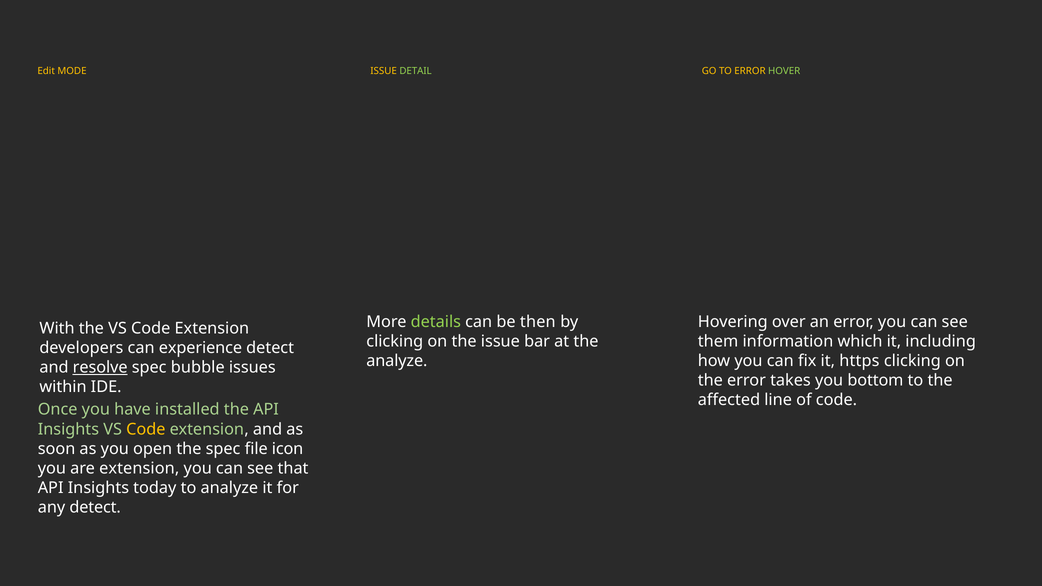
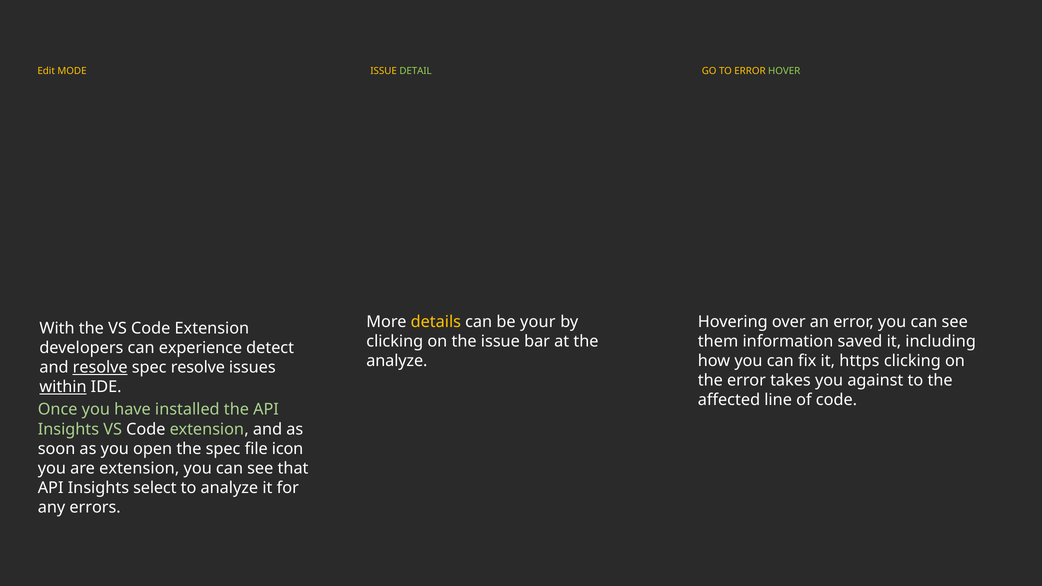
details colour: light green -> yellow
then: then -> your
which: which -> saved
spec bubble: bubble -> resolve
bottom: bottom -> against
within underline: none -> present
Code at (146, 429) colour: yellow -> white
today: today -> select
any detect: detect -> errors
